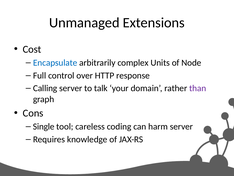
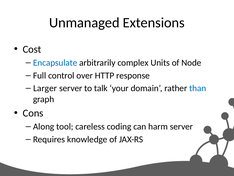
Calling: Calling -> Larger
than colour: purple -> blue
Single: Single -> Along
